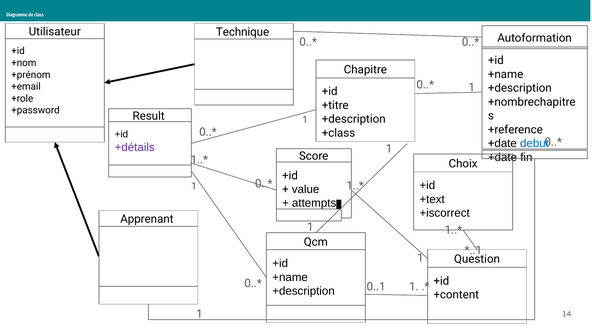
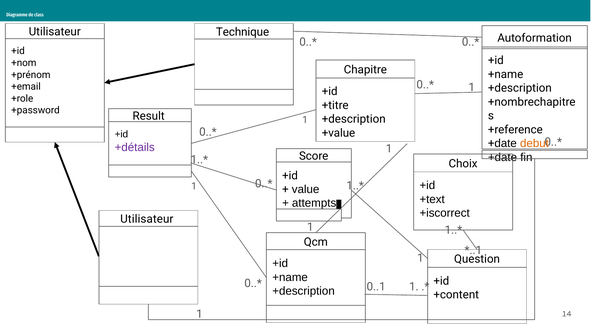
+class: +class -> +value
debut colour: blue -> orange
Apprenant at (147, 219): Apprenant -> Utilisateur
